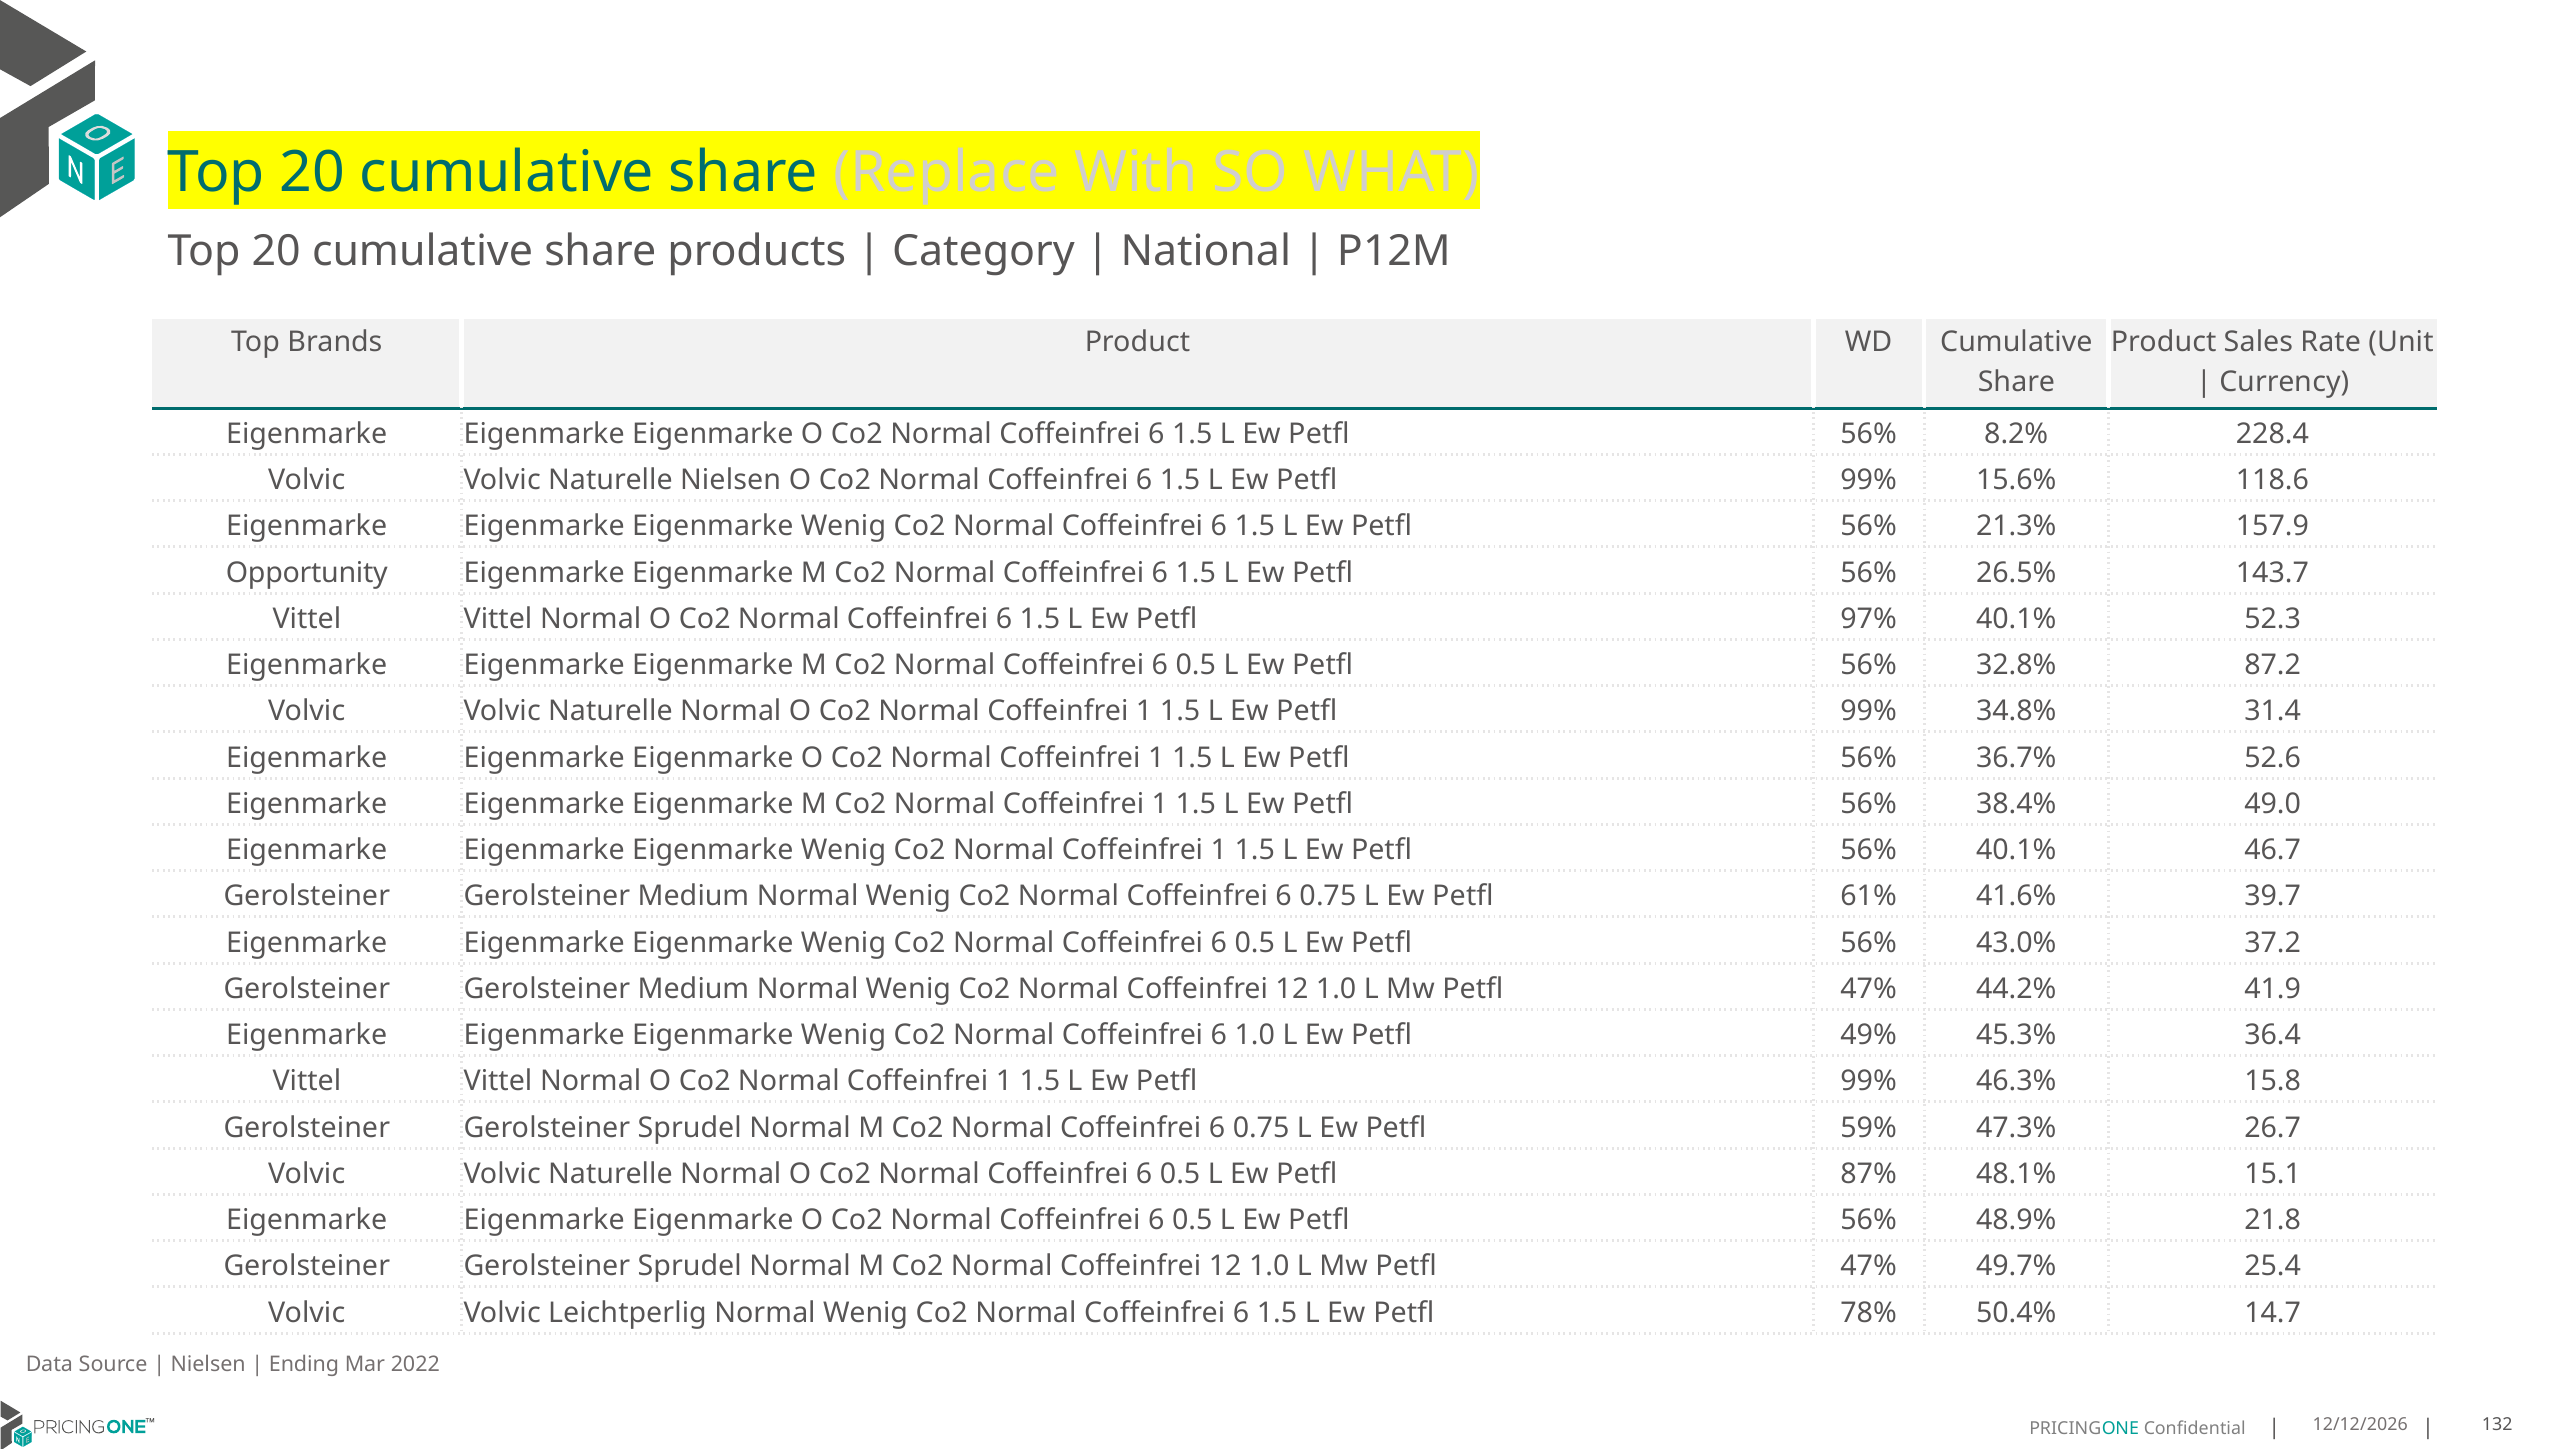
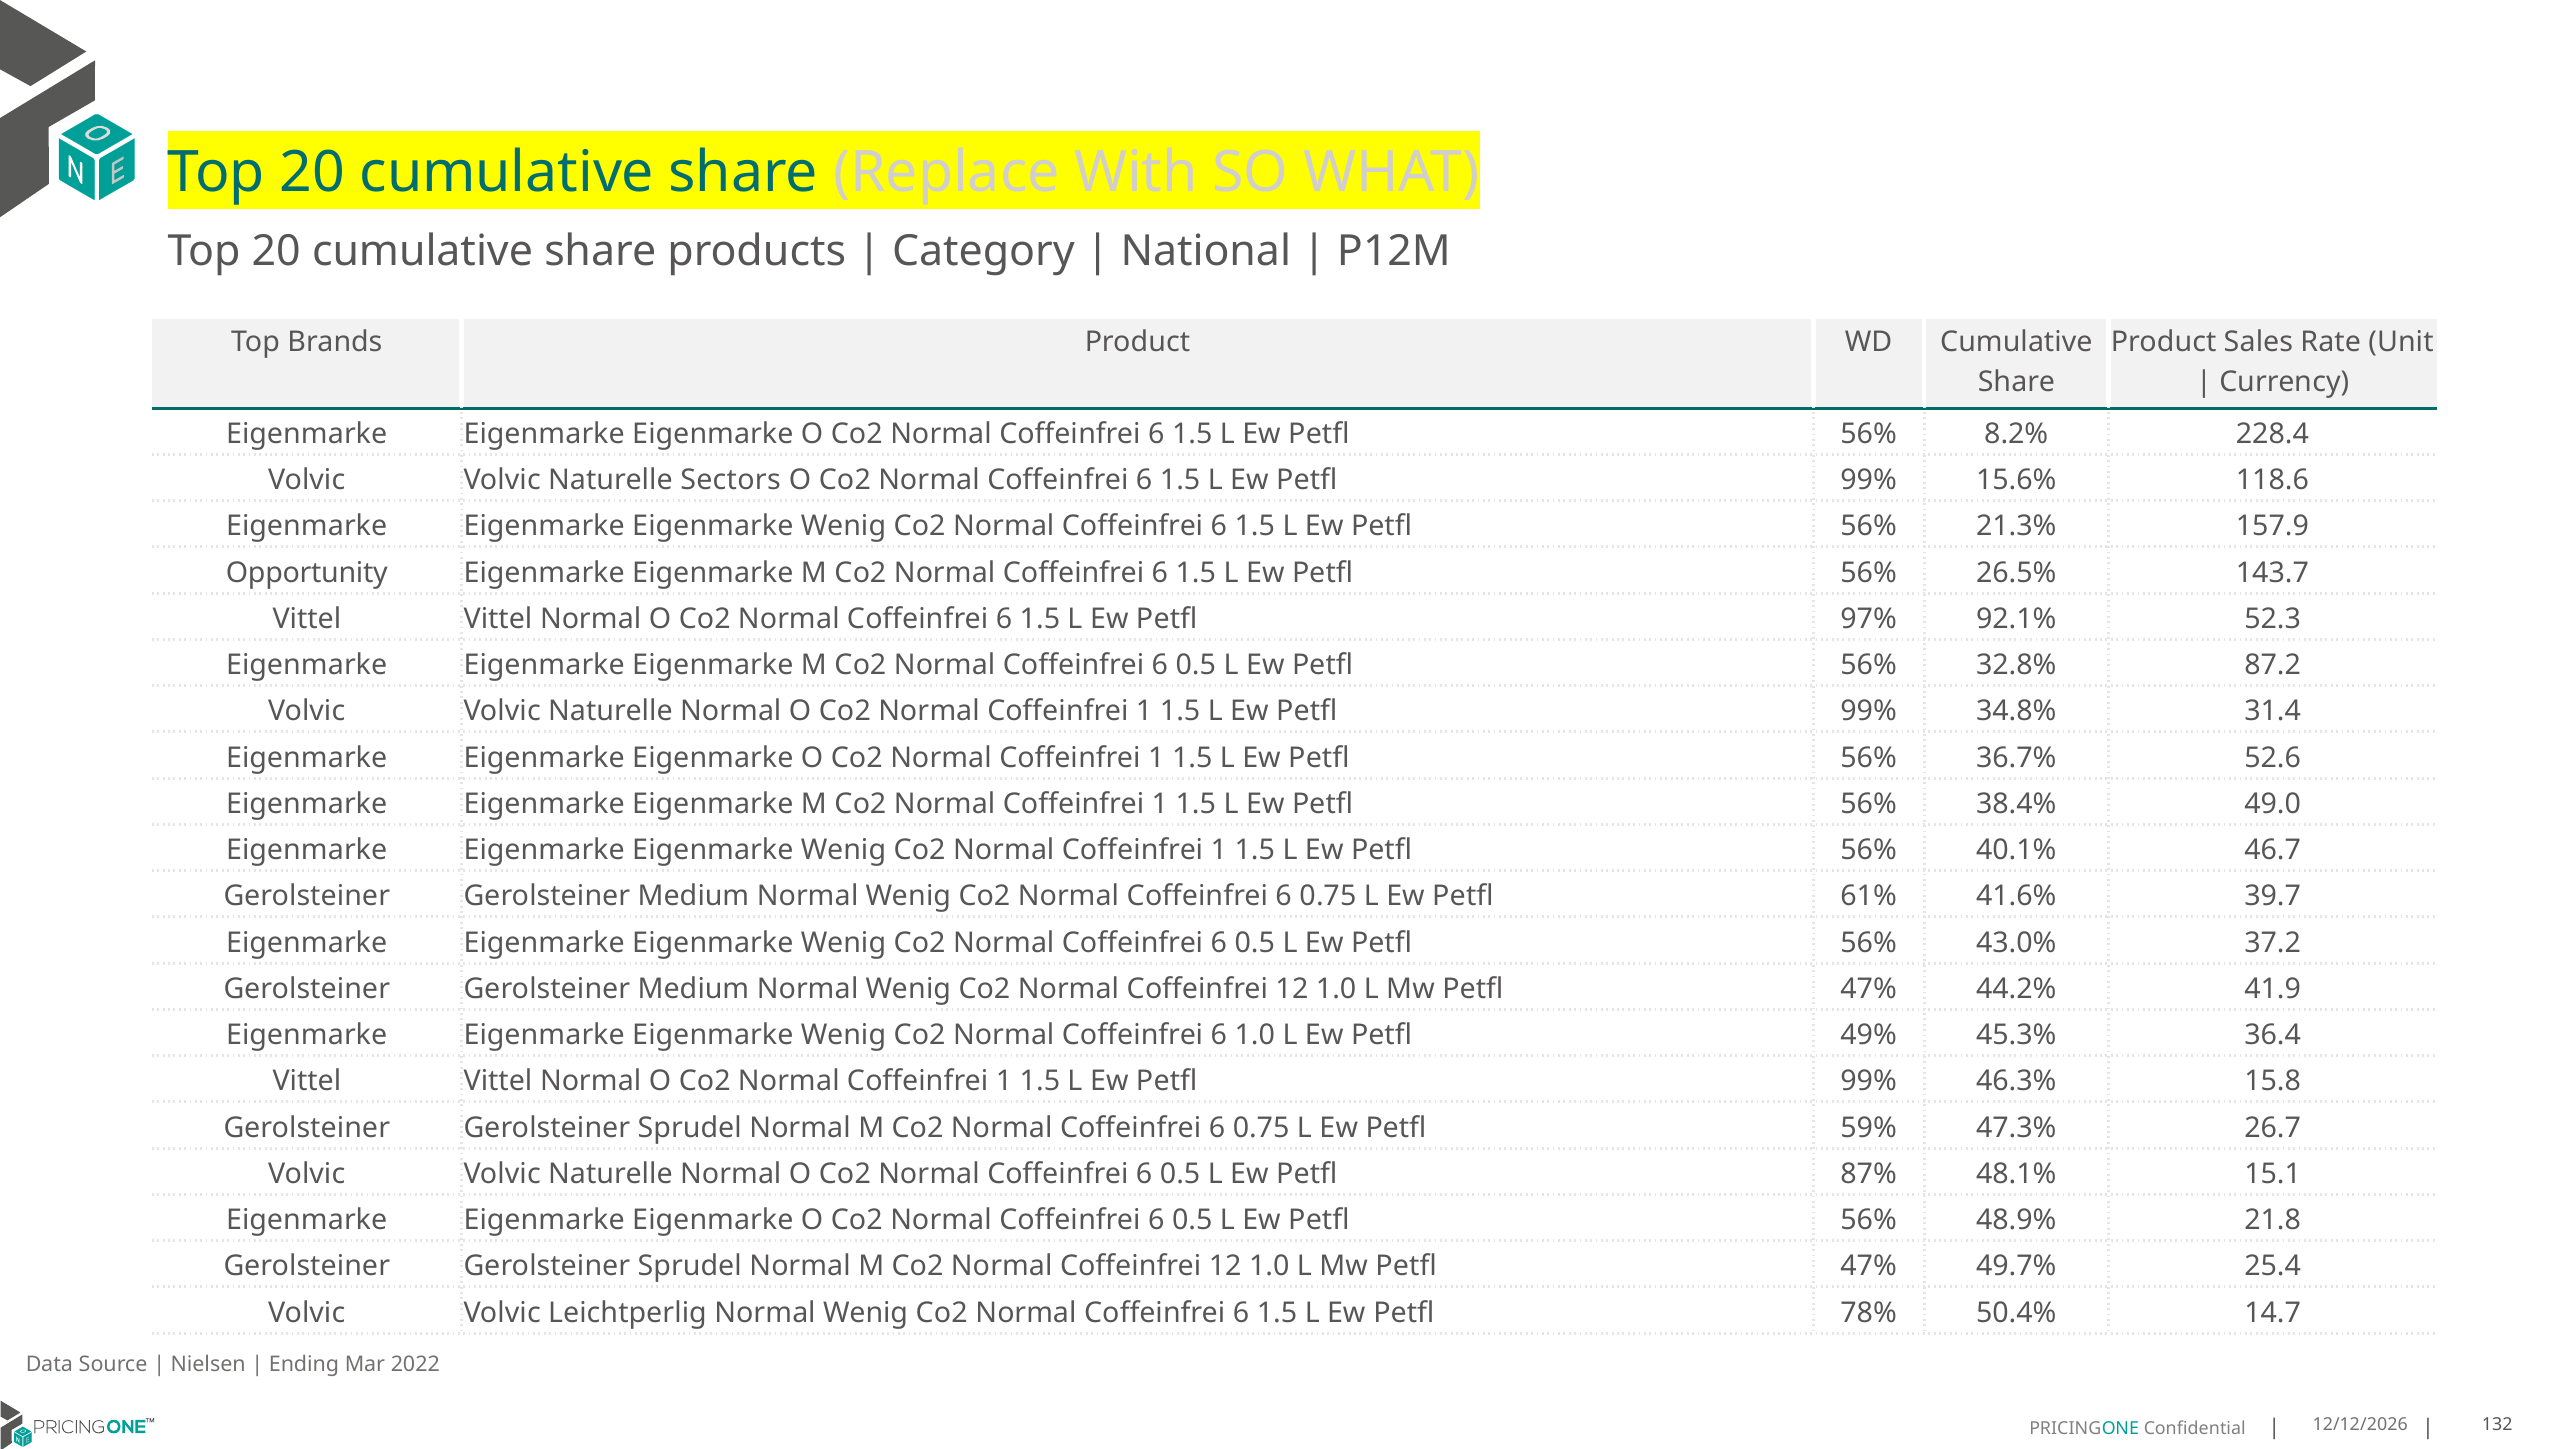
Naturelle Nielsen: Nielsen -> Sectors
97% 40.1%: 40.1% -> 92.1%
